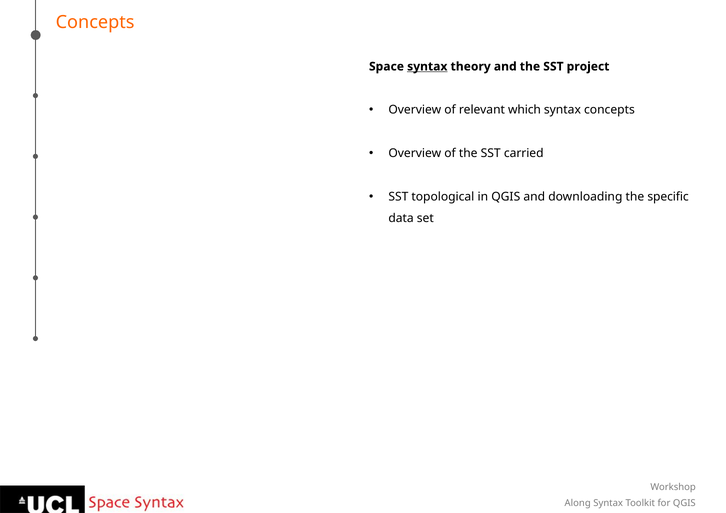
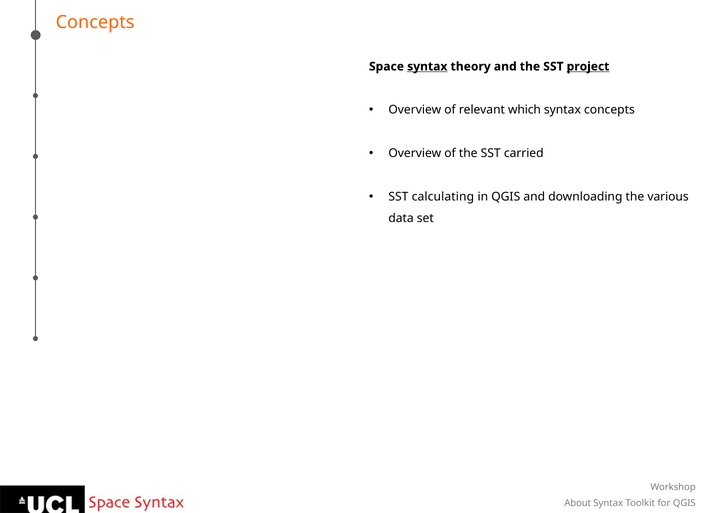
project underline: none -> present
topological: topological -> calculating
specific: specific -> various
Along: Along -> About
